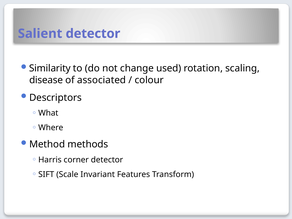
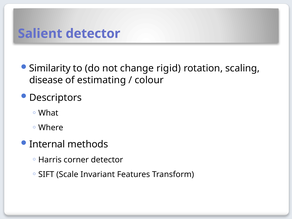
used: used -> rigid
associated: associated -> estimating
Method: Method -> Internal
